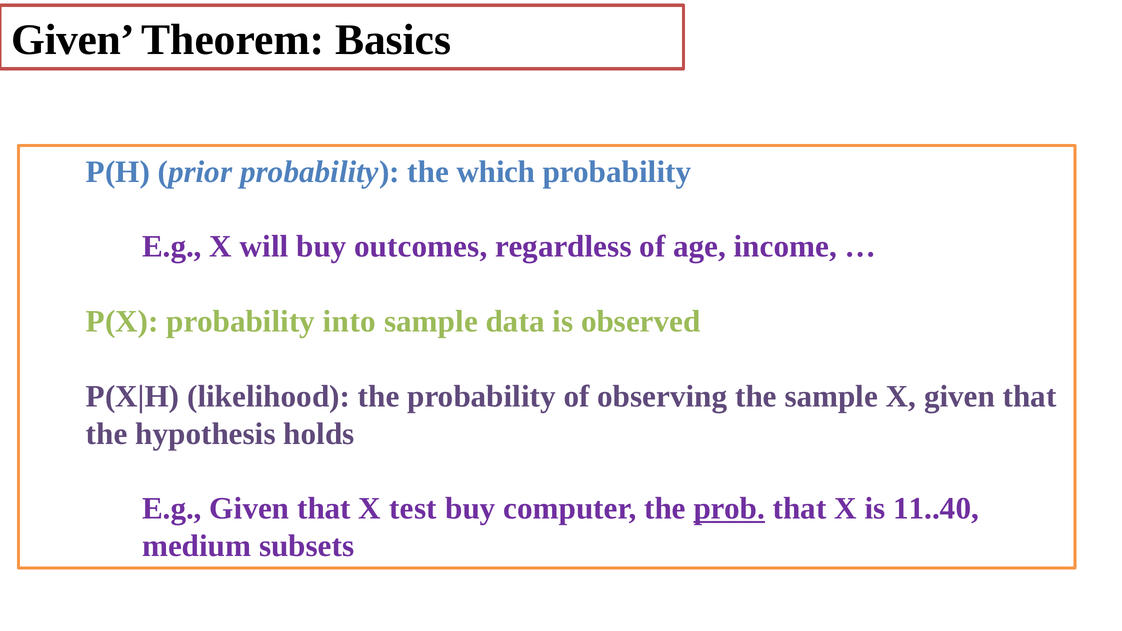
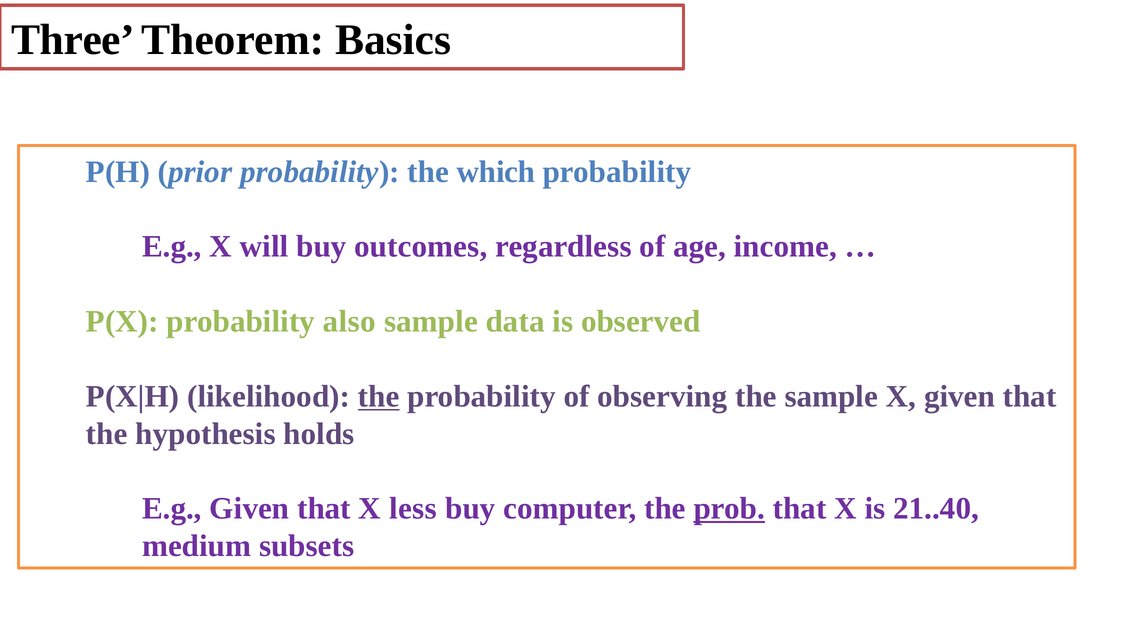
Given at (73, 40): Given -> Three
into: into -> also
the at (379, 396) underline: none -> present
test: test -> less
11..40: 11..40 -> 21..40
